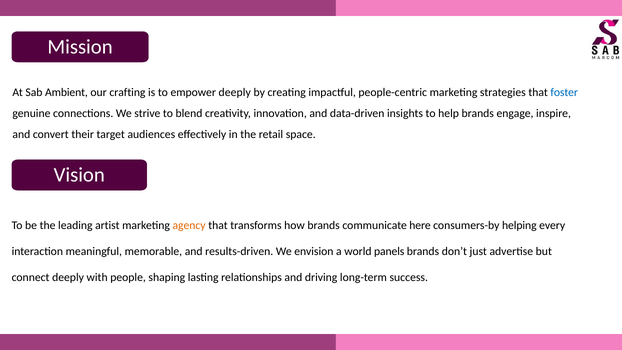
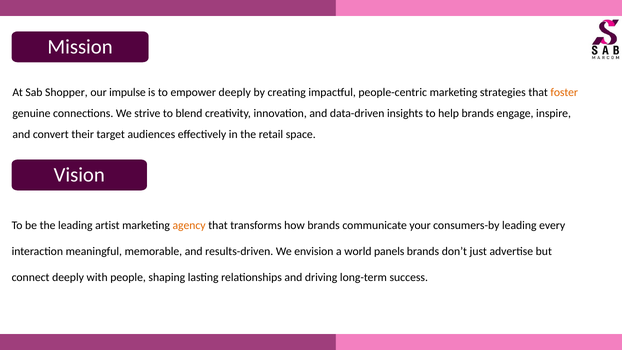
Sab Ambient: Ambient -> Shopper
crafting: crafting -> impulse
foster colour: blue -> orange
here: here -> your
consumers-by helping: helping -> leading
